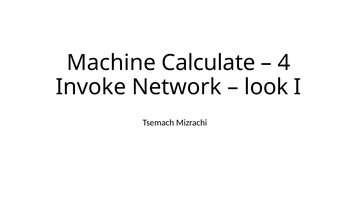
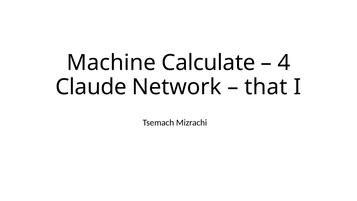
Invoke: Invoke -> Claude
look: look -> that
